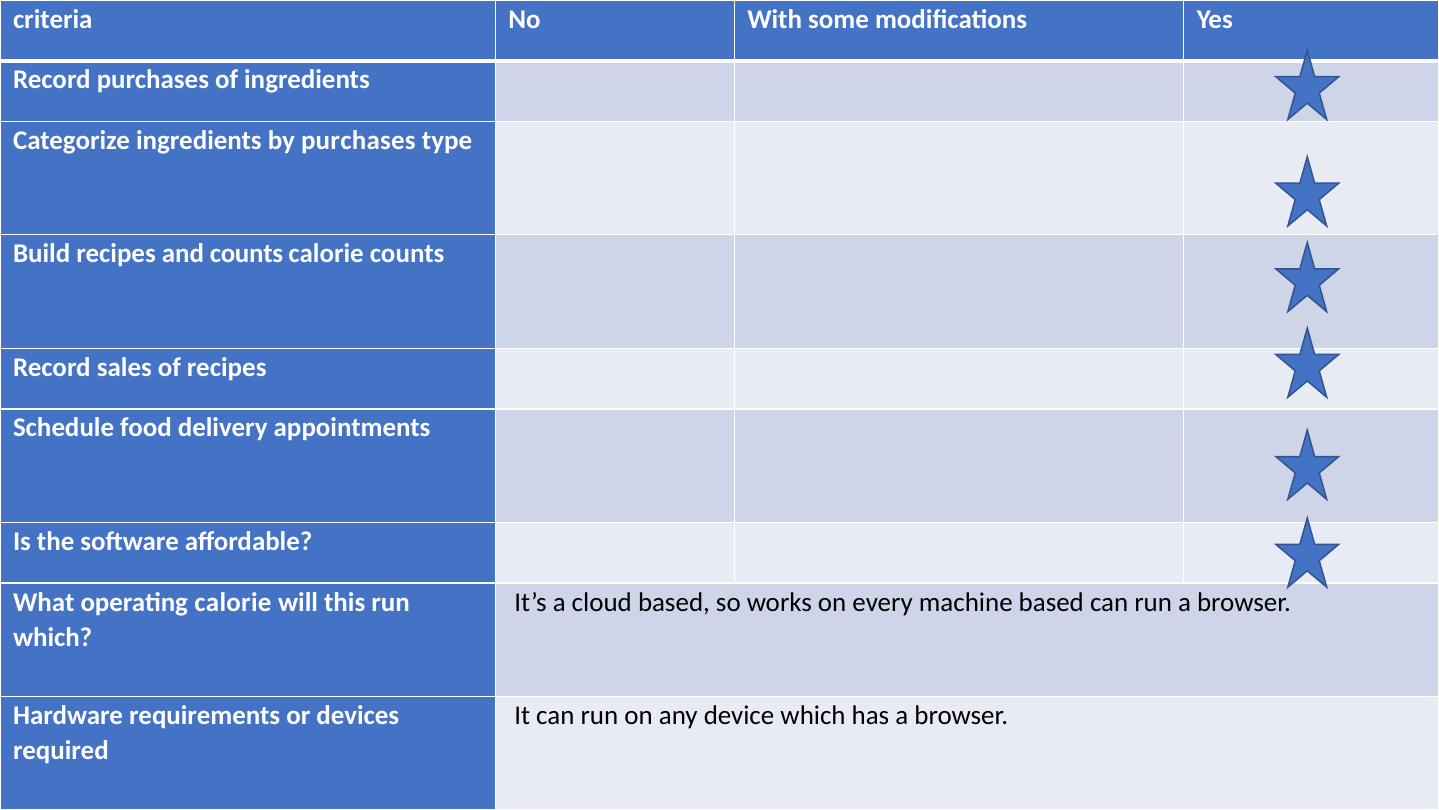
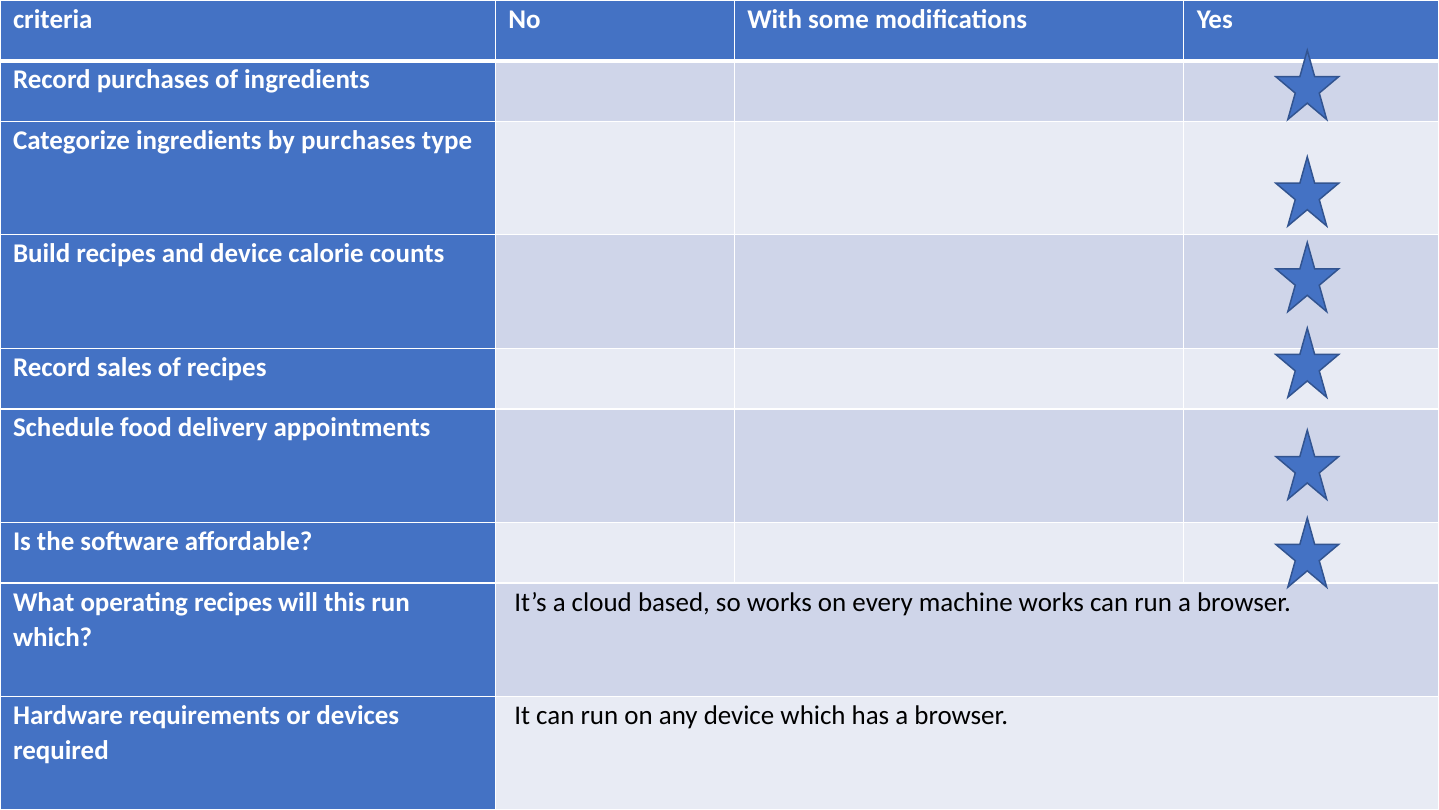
and counts: counts -> device
operating calorie: calorie -> recipes
machine based: based -> works
